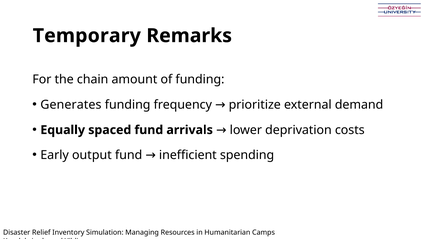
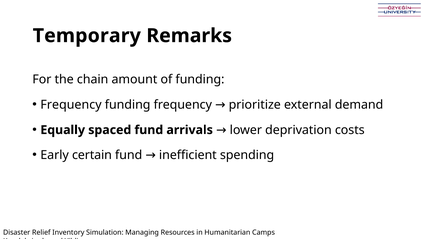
Generates at (71, 105): Generates -> Frequency
output: output -> certain
